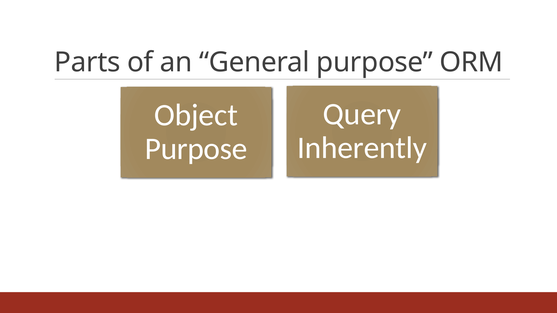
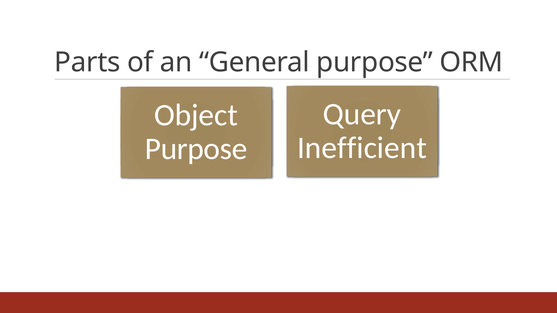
Inherently: Inherently -> Inefficient
